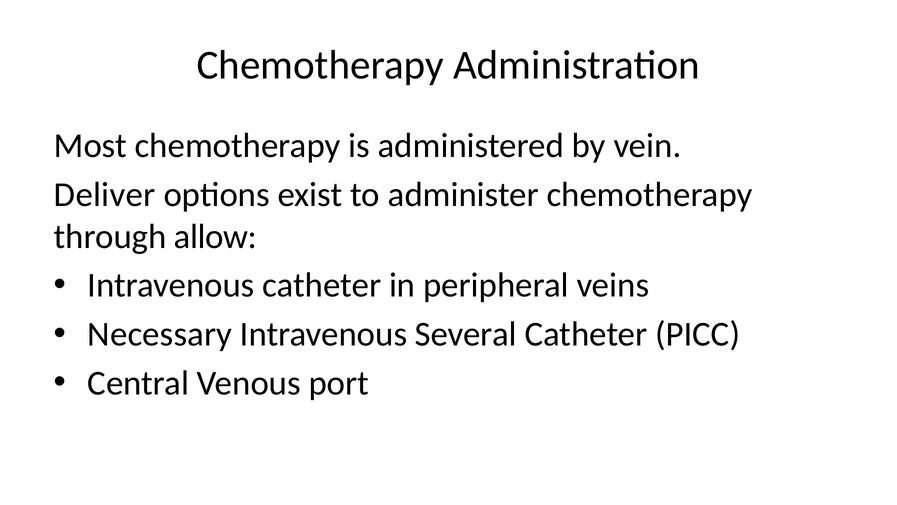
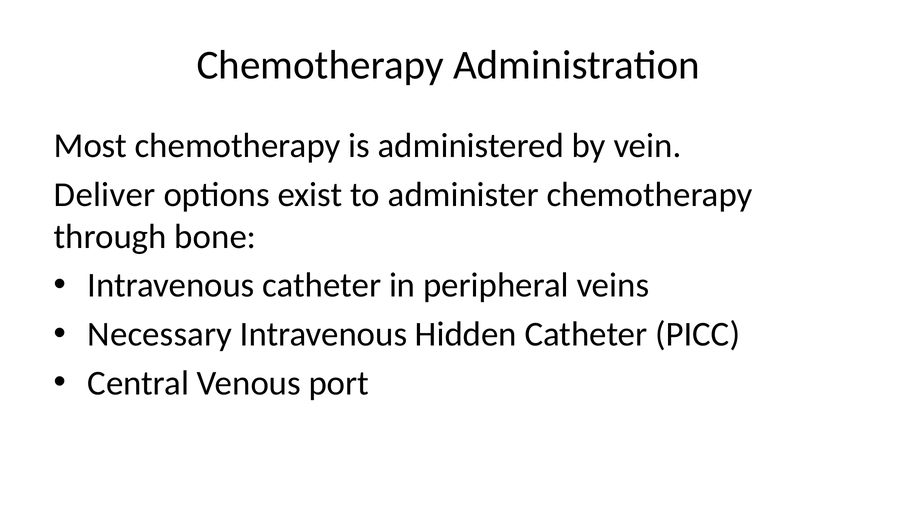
allow: allow -> bone
Several: Several -> Hidden
